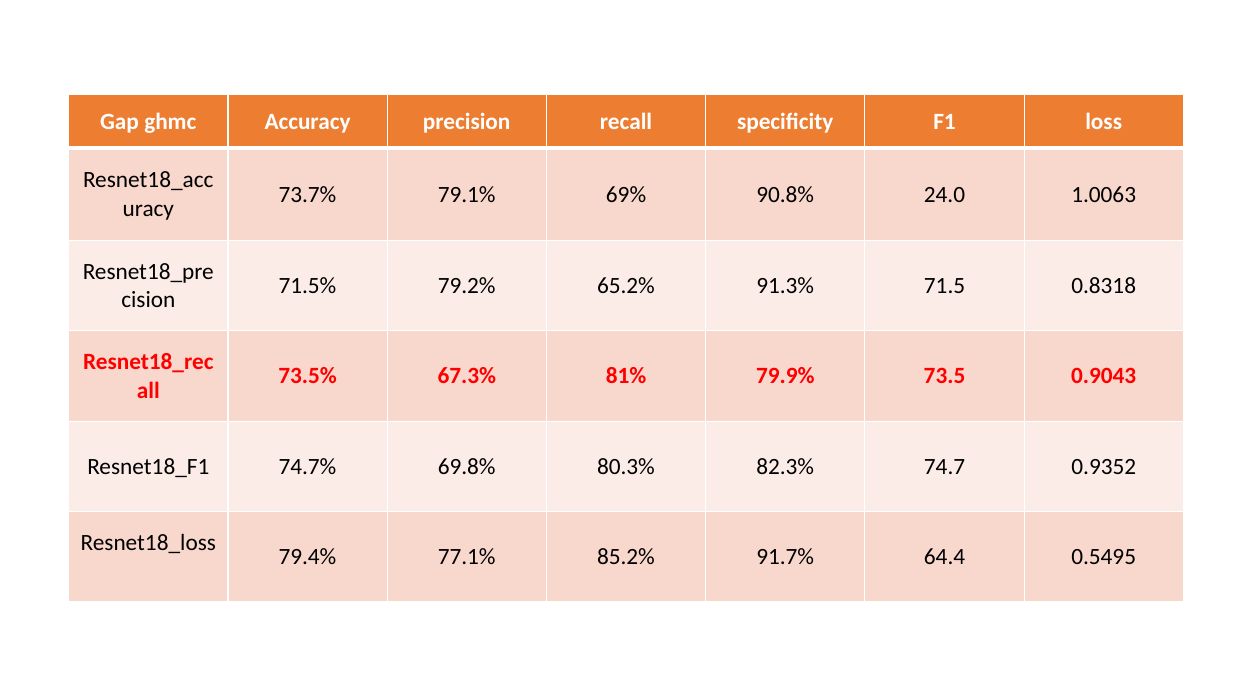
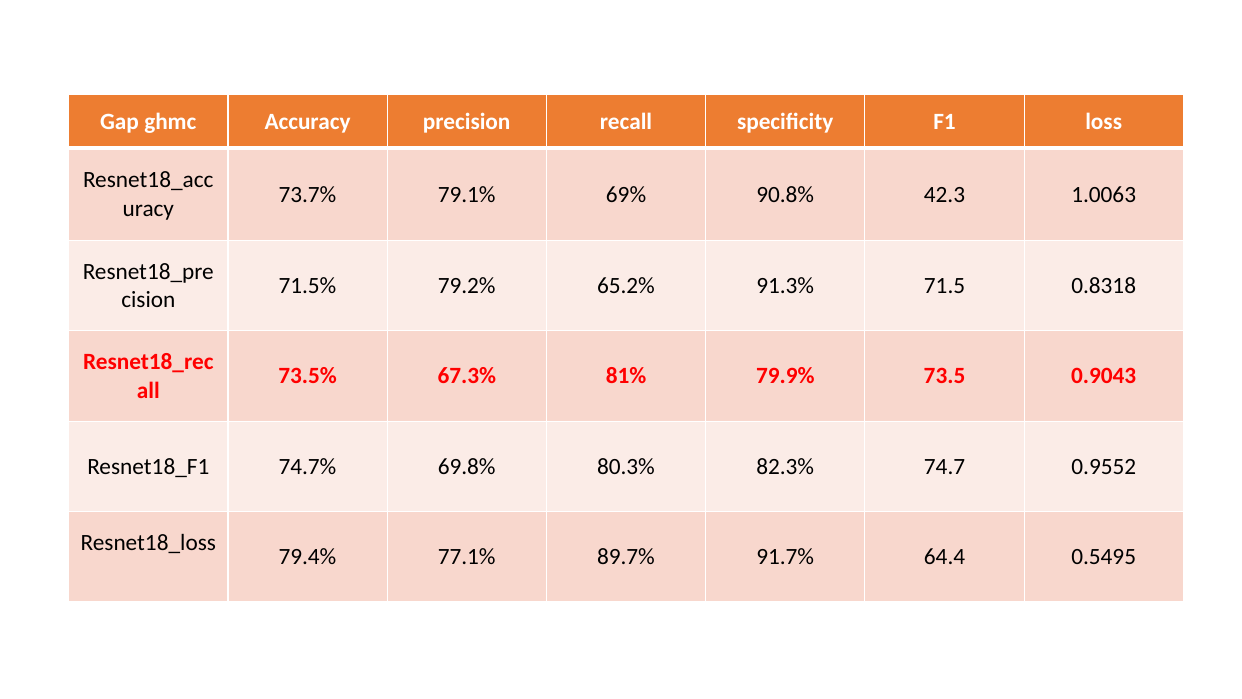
24.0: 24.0 -> 42.3
0.9352: 0.9352 -> 0.9552
85.2%: 85.2% -> 89.7%
